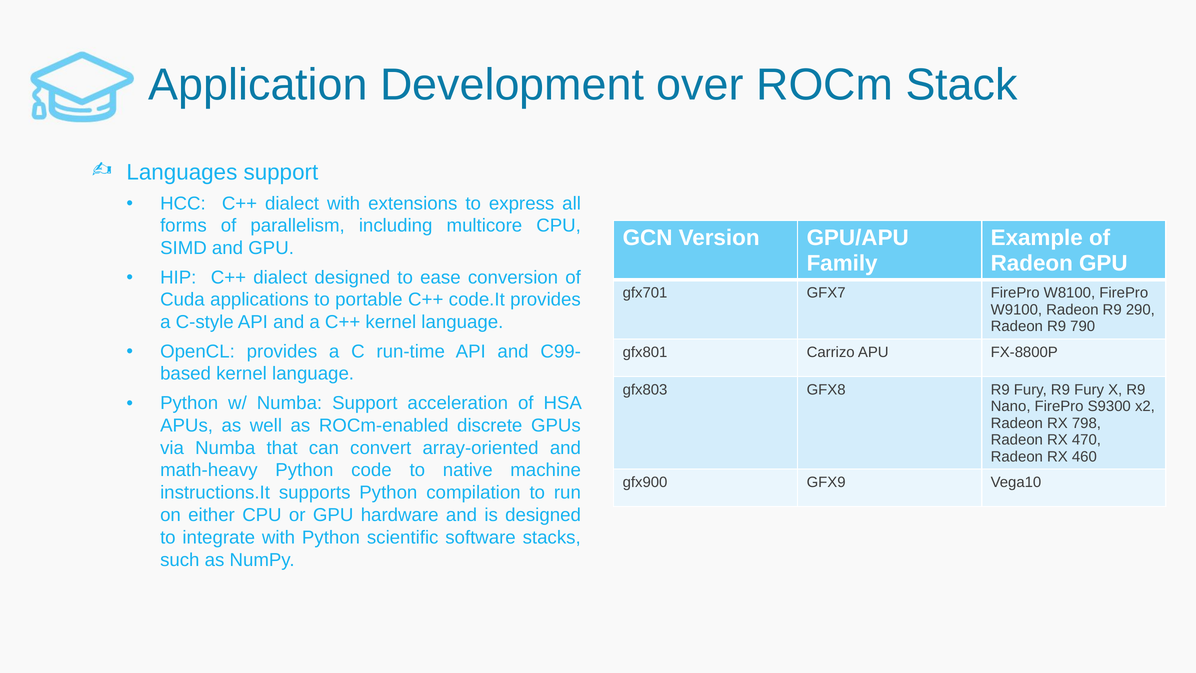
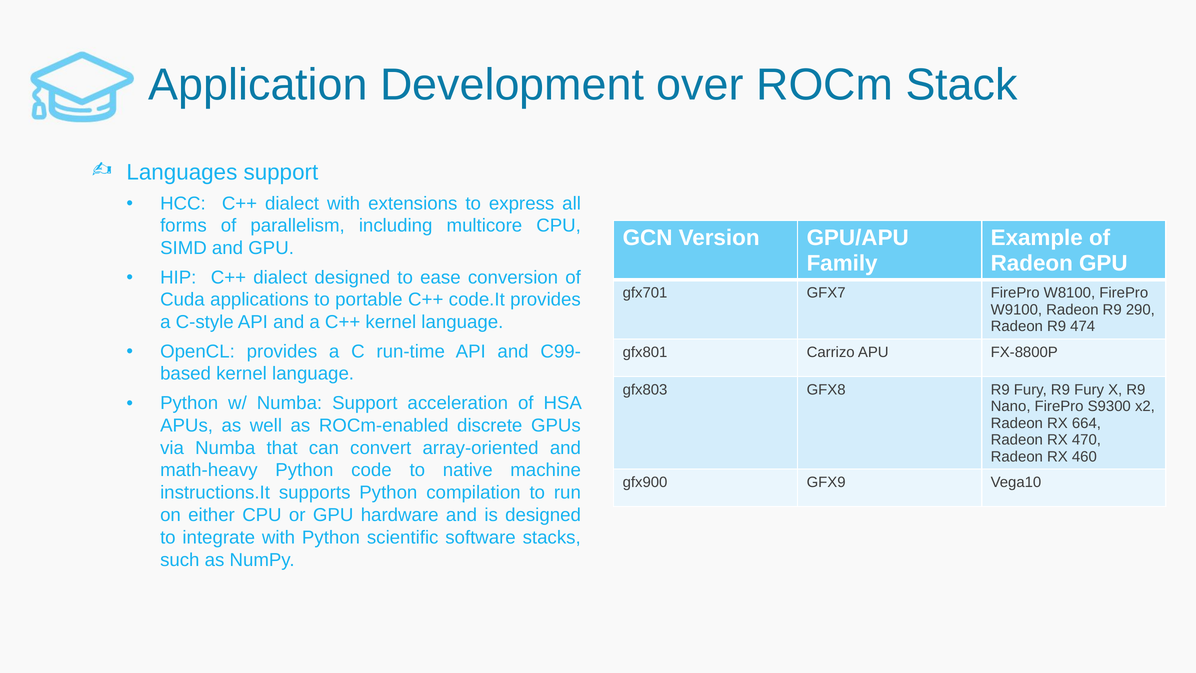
790: 790 -> 474
798: 798 -> 664
